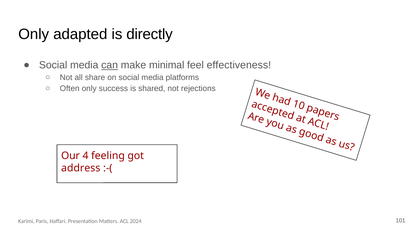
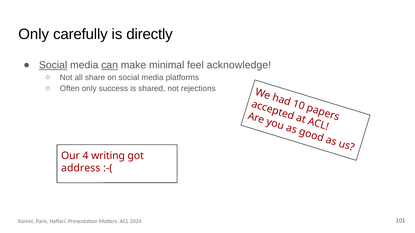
adapted: adapted -> carefully
Social at (53, 65) underline: none -> present
effectiveness: effectiveness -> acknowledge
feeling: feeling -> writing
